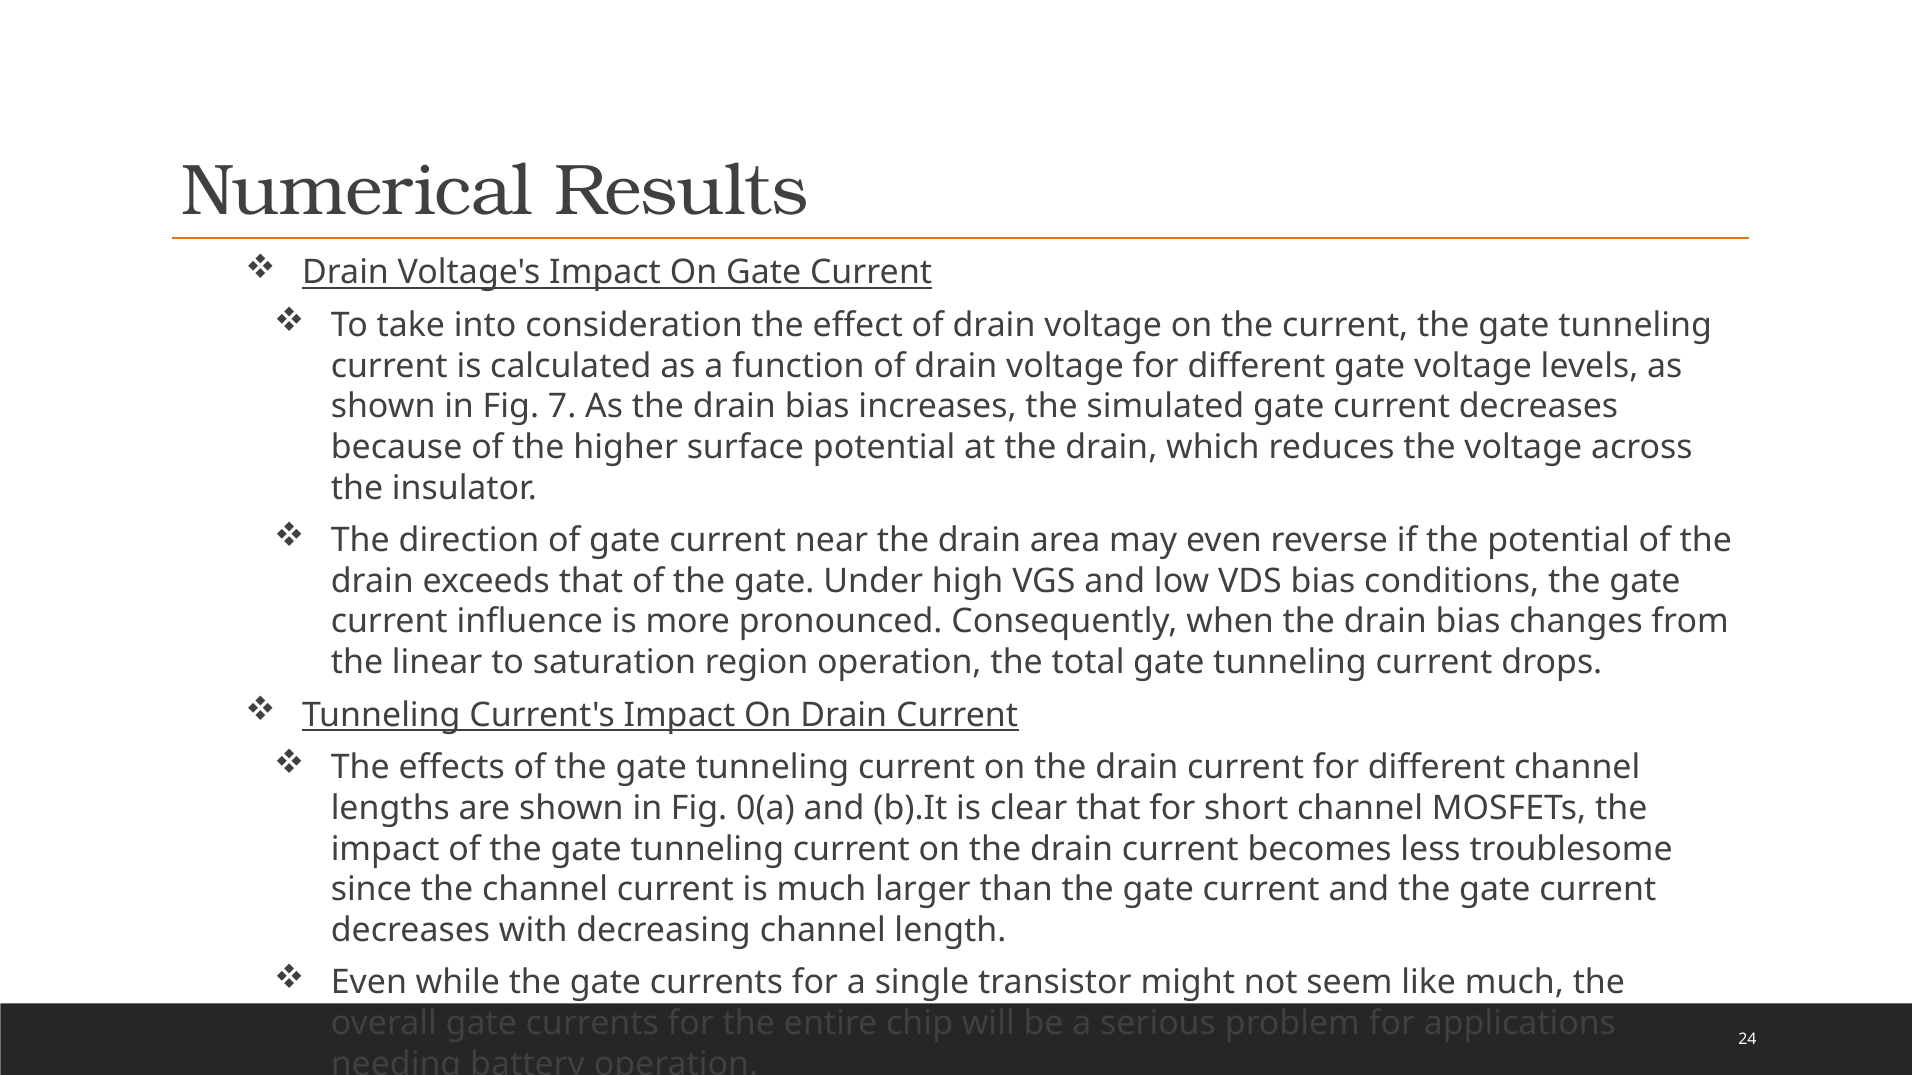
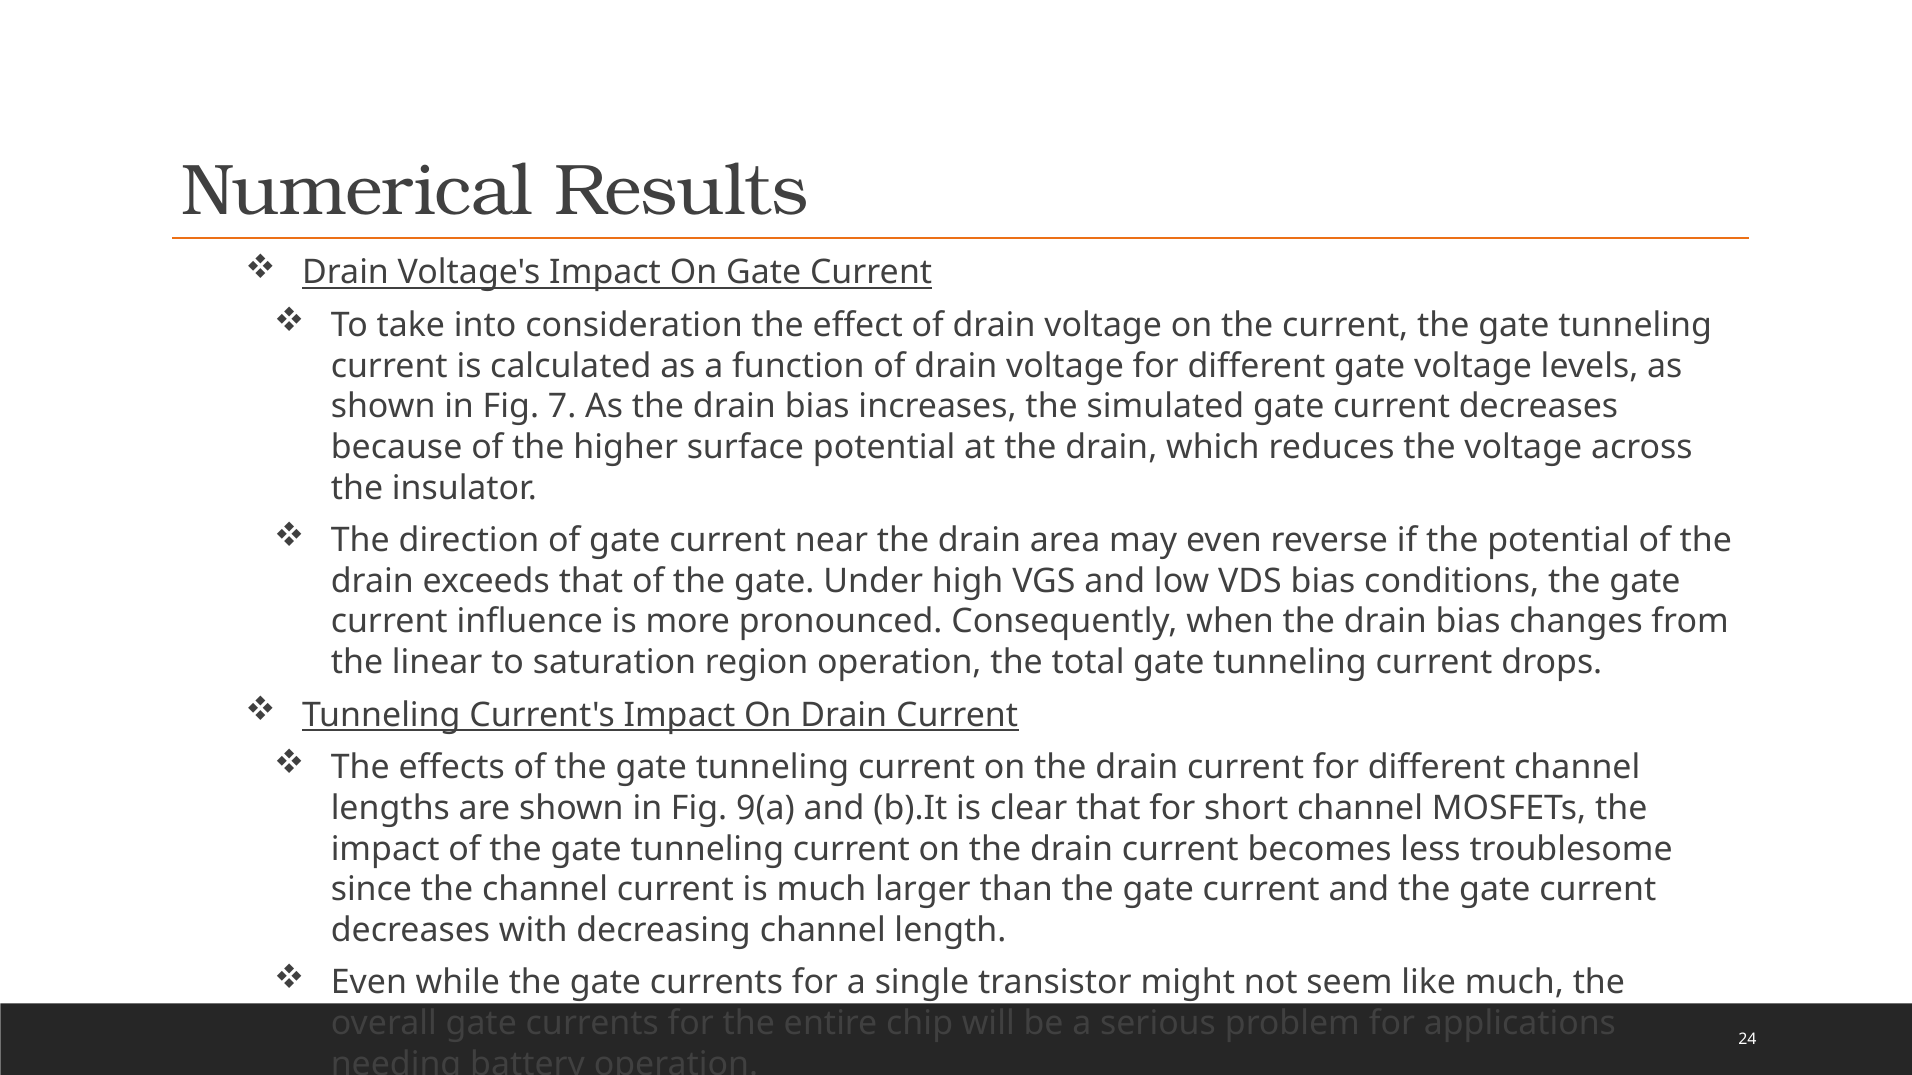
0(a: 0(a -> 9(a
